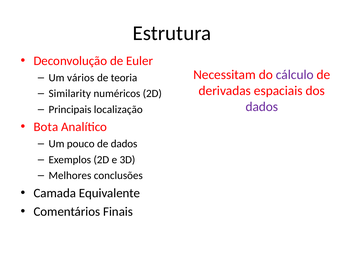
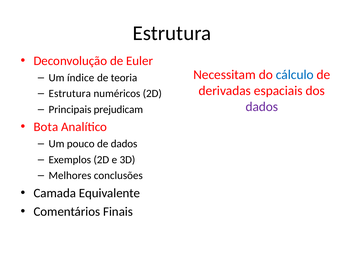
cálculo colour: purple -> blue
vários: vários -> índice
Similarity at (70, 94): Similarity -> Estrutura
localização: localização -> prejudicam
